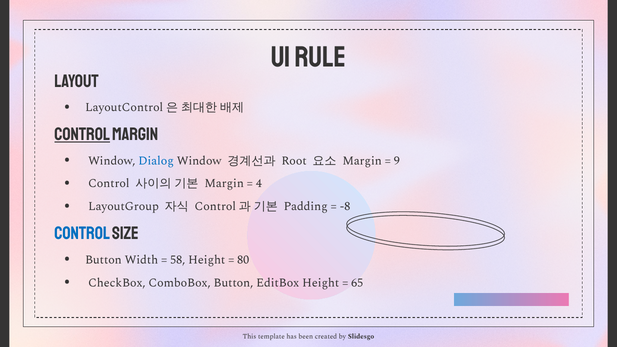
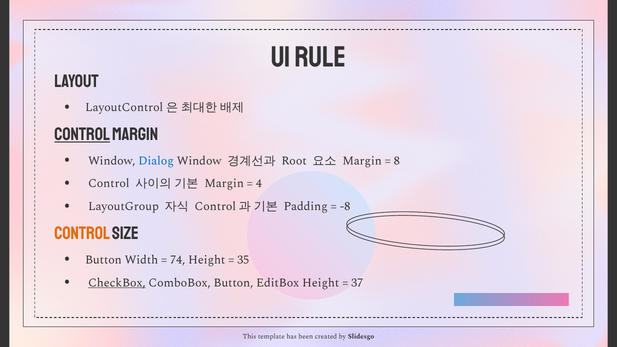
9: 9 -> 8
Control at (82, 234) colour: blue -> orange
58: 58 -> 74
80: 80 -> 35
CheckBox underline: none -> present
65: 65 -> 37
